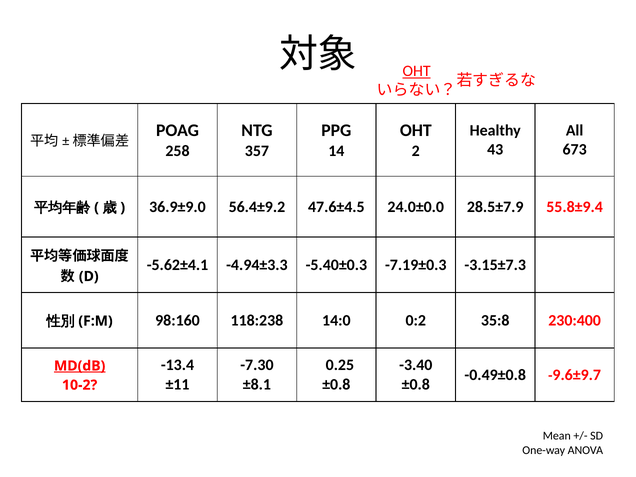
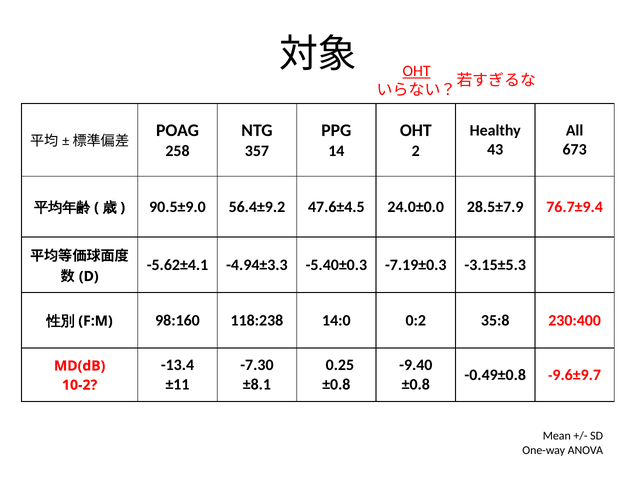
36.9±9.0: 36.9±9.0 -> 90.5±9.0
55.8±9.4: 55.8±9.4 -> 76.7±9.4
-3.15±7.3: -3.15±7.3 -> -3.15±5.3
-3.40: -3.40 -> -9.40
MD(dB underline: present -> none
